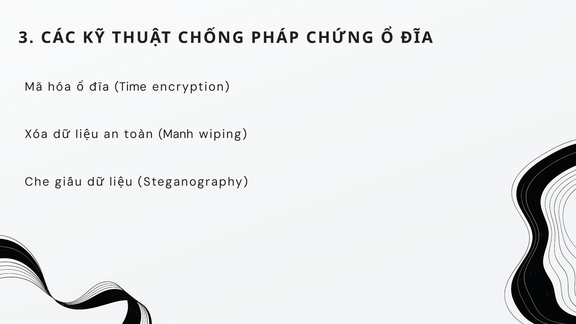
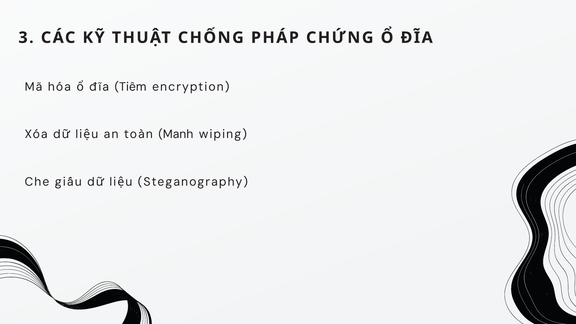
Time: Time -> Tiêm
